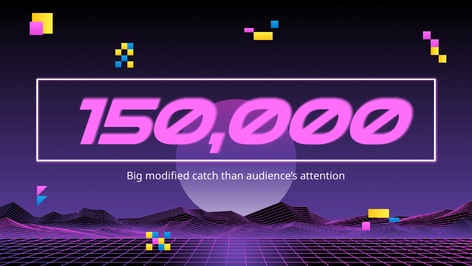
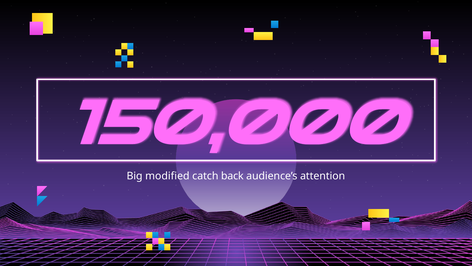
than: than -> back
